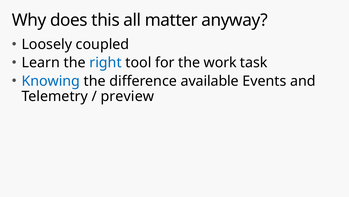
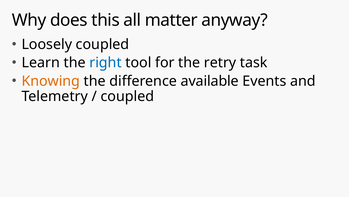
work: work -> retry
Knowing colour: blue -> orange
preview at (127, 96): preview -> coupled
